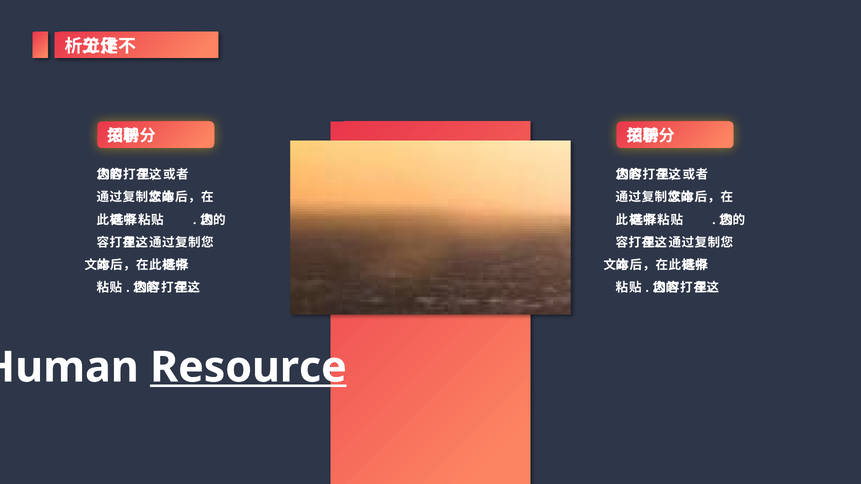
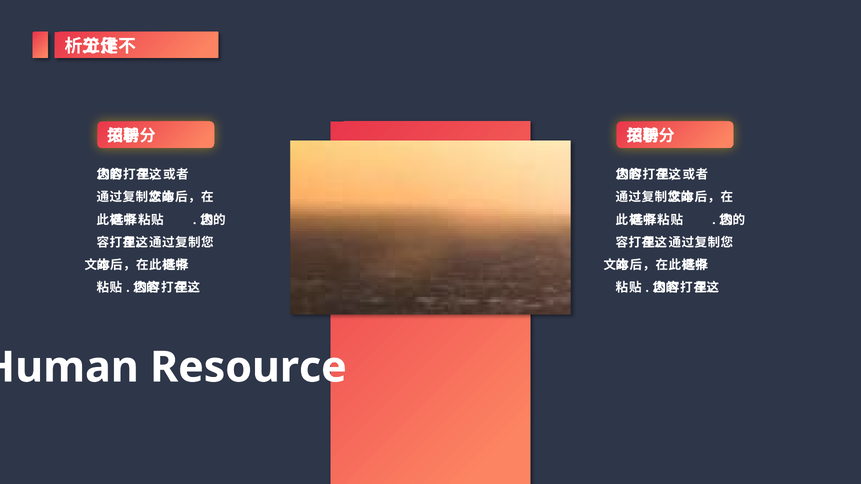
Resource underline: present -> none
